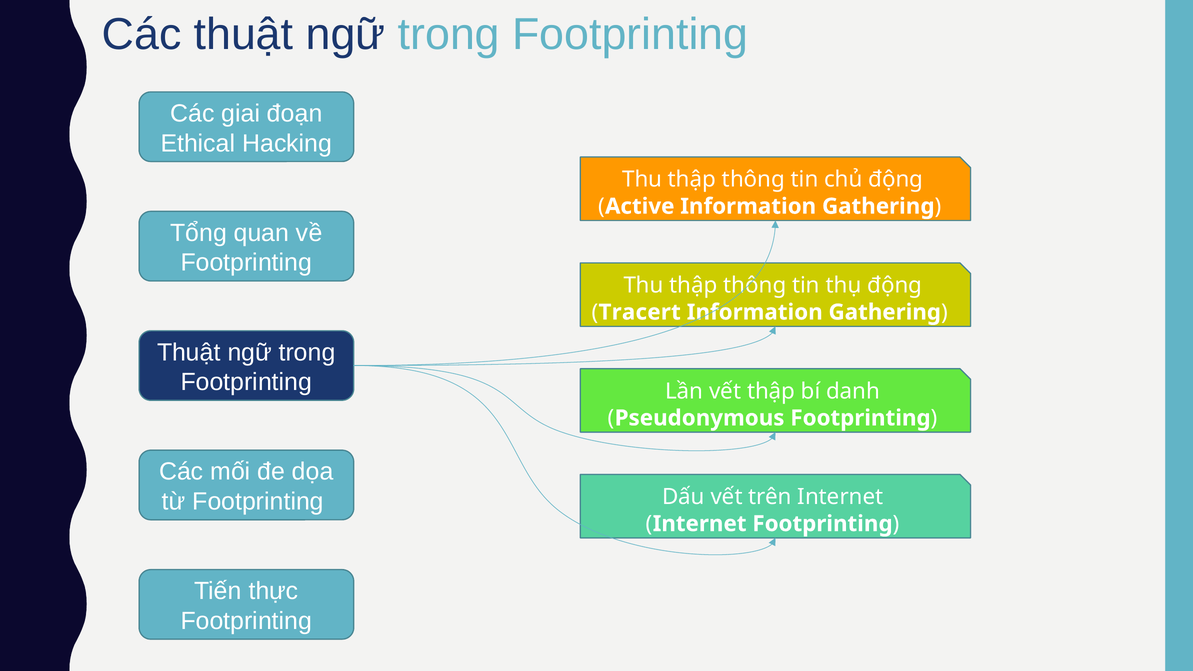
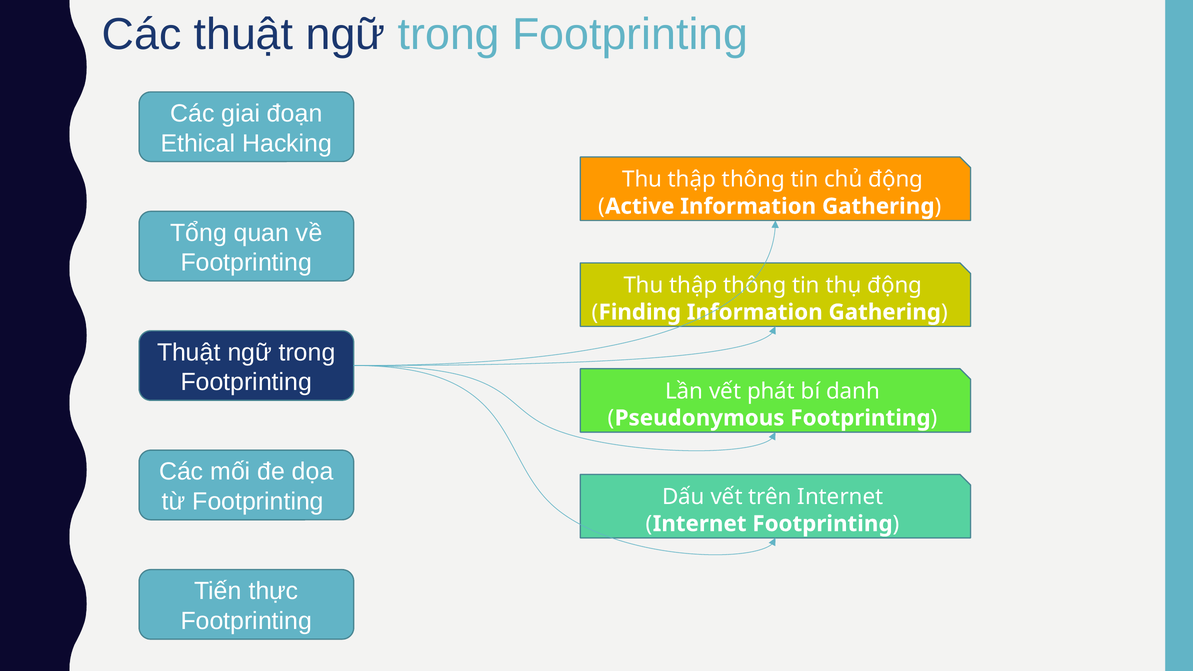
Tracert: Tracert -> Finding
vết thập: thập -> phát
